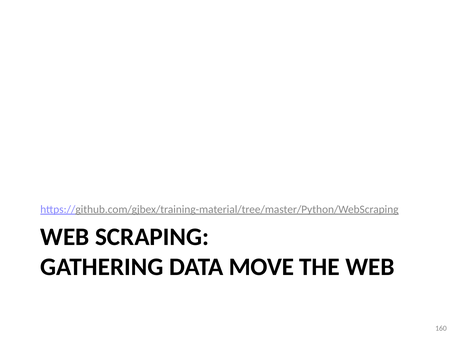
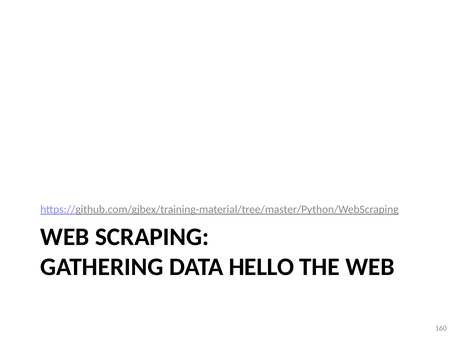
MOVE: MOVE -> HELLO
